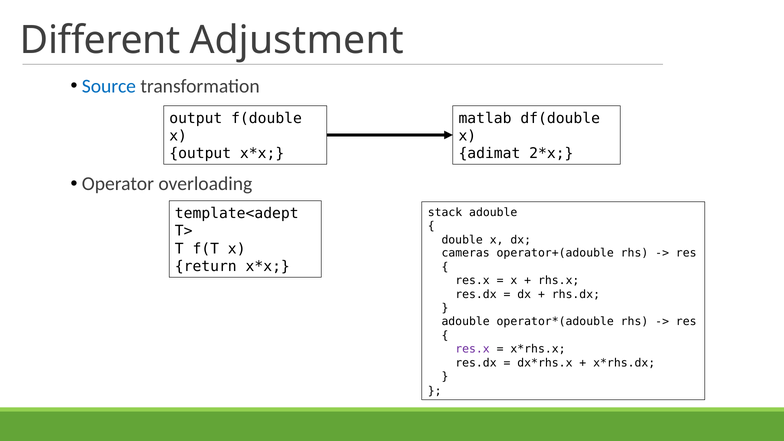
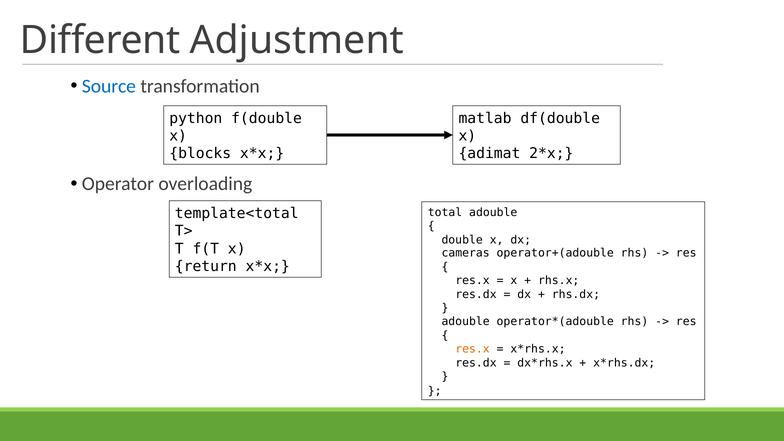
output at (196, 118): output -> python
output at (200, 154): output -> blocks
template<adept: template<adept -> template<total
stack: stack -> total
res.x at (473, 349) colour: purple -> orange
